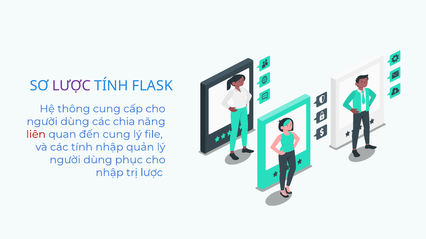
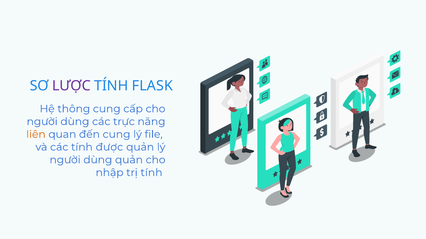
chia: chia -> trực
liên colour: red -> orange
tính nhập: nhập -> được
dùng phục: phục -> quản
trị lược: lược -> tính
